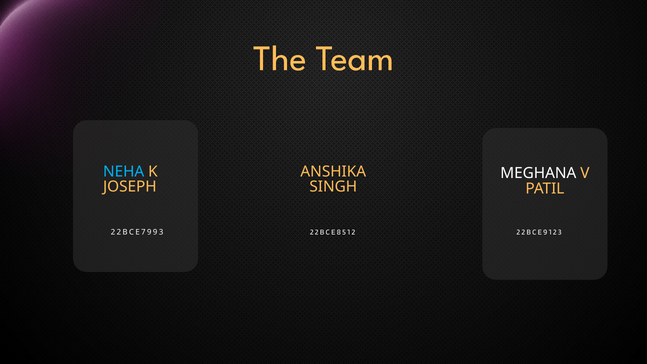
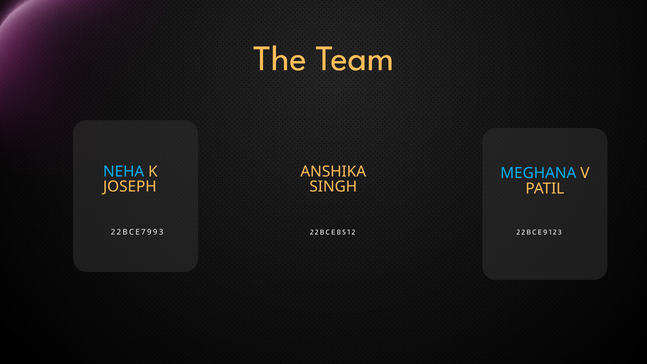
MEGHANA colour: white -> light blue
